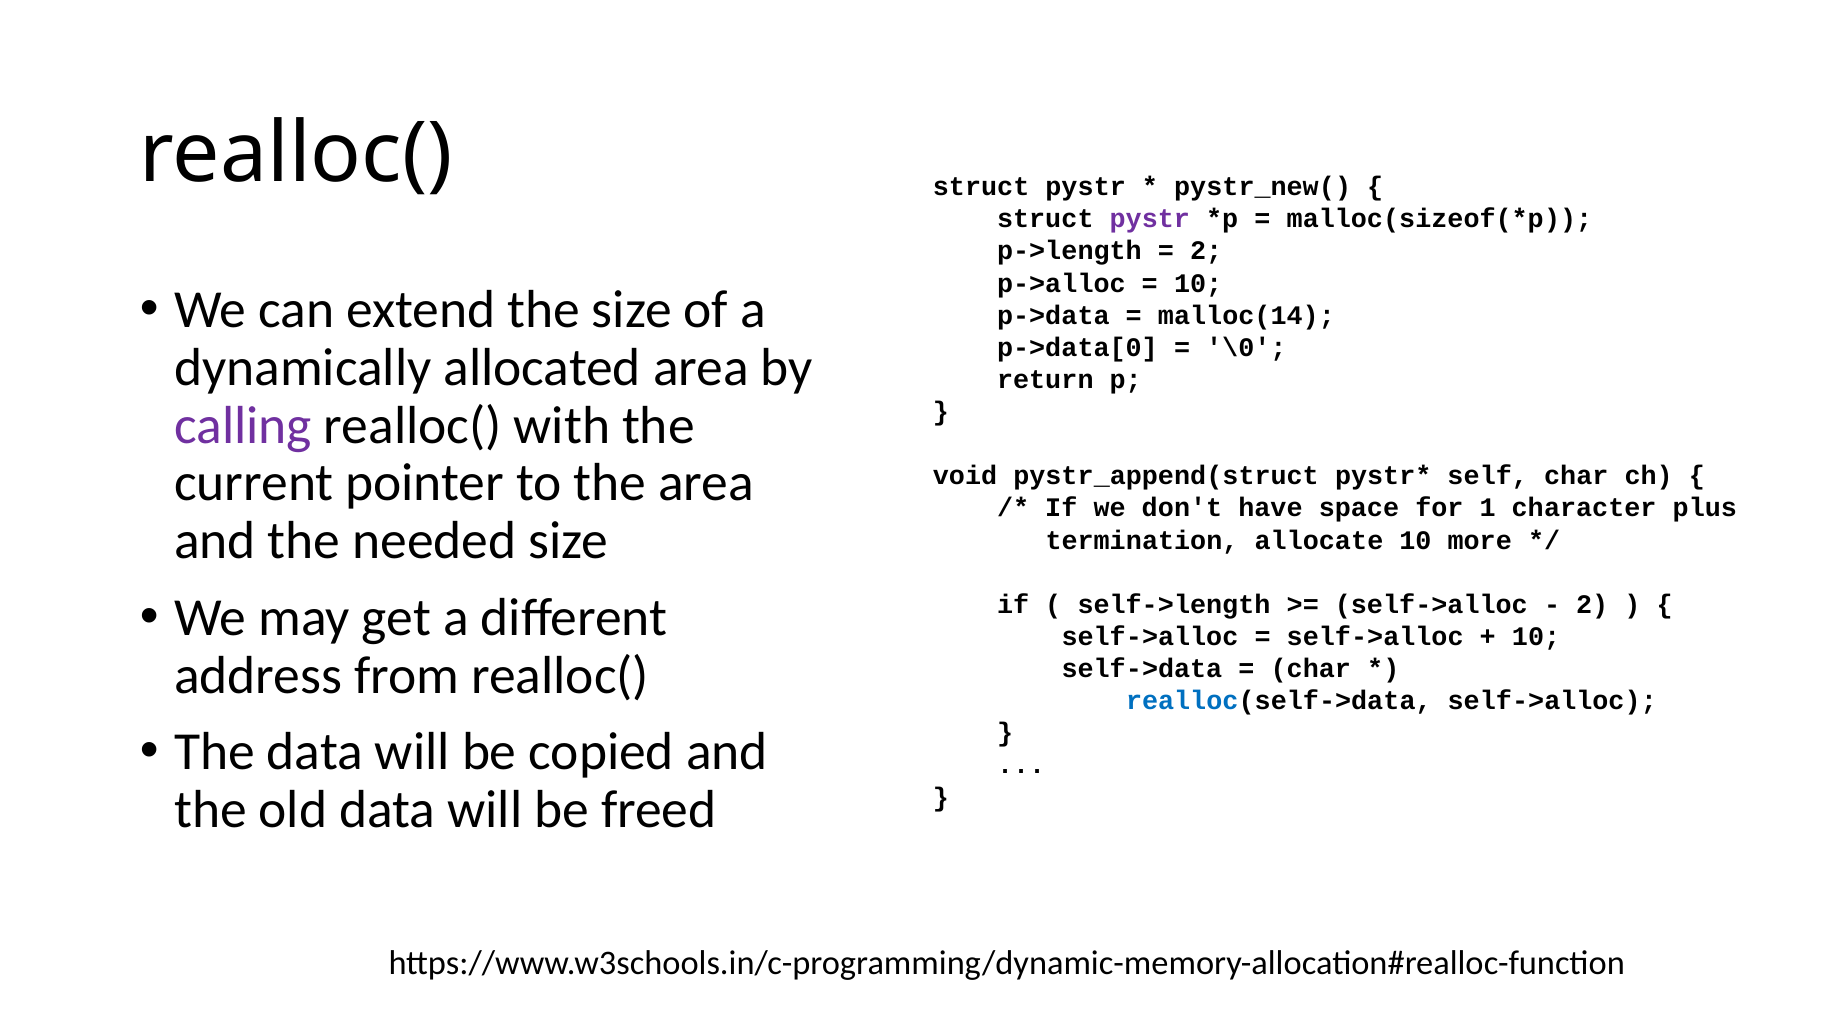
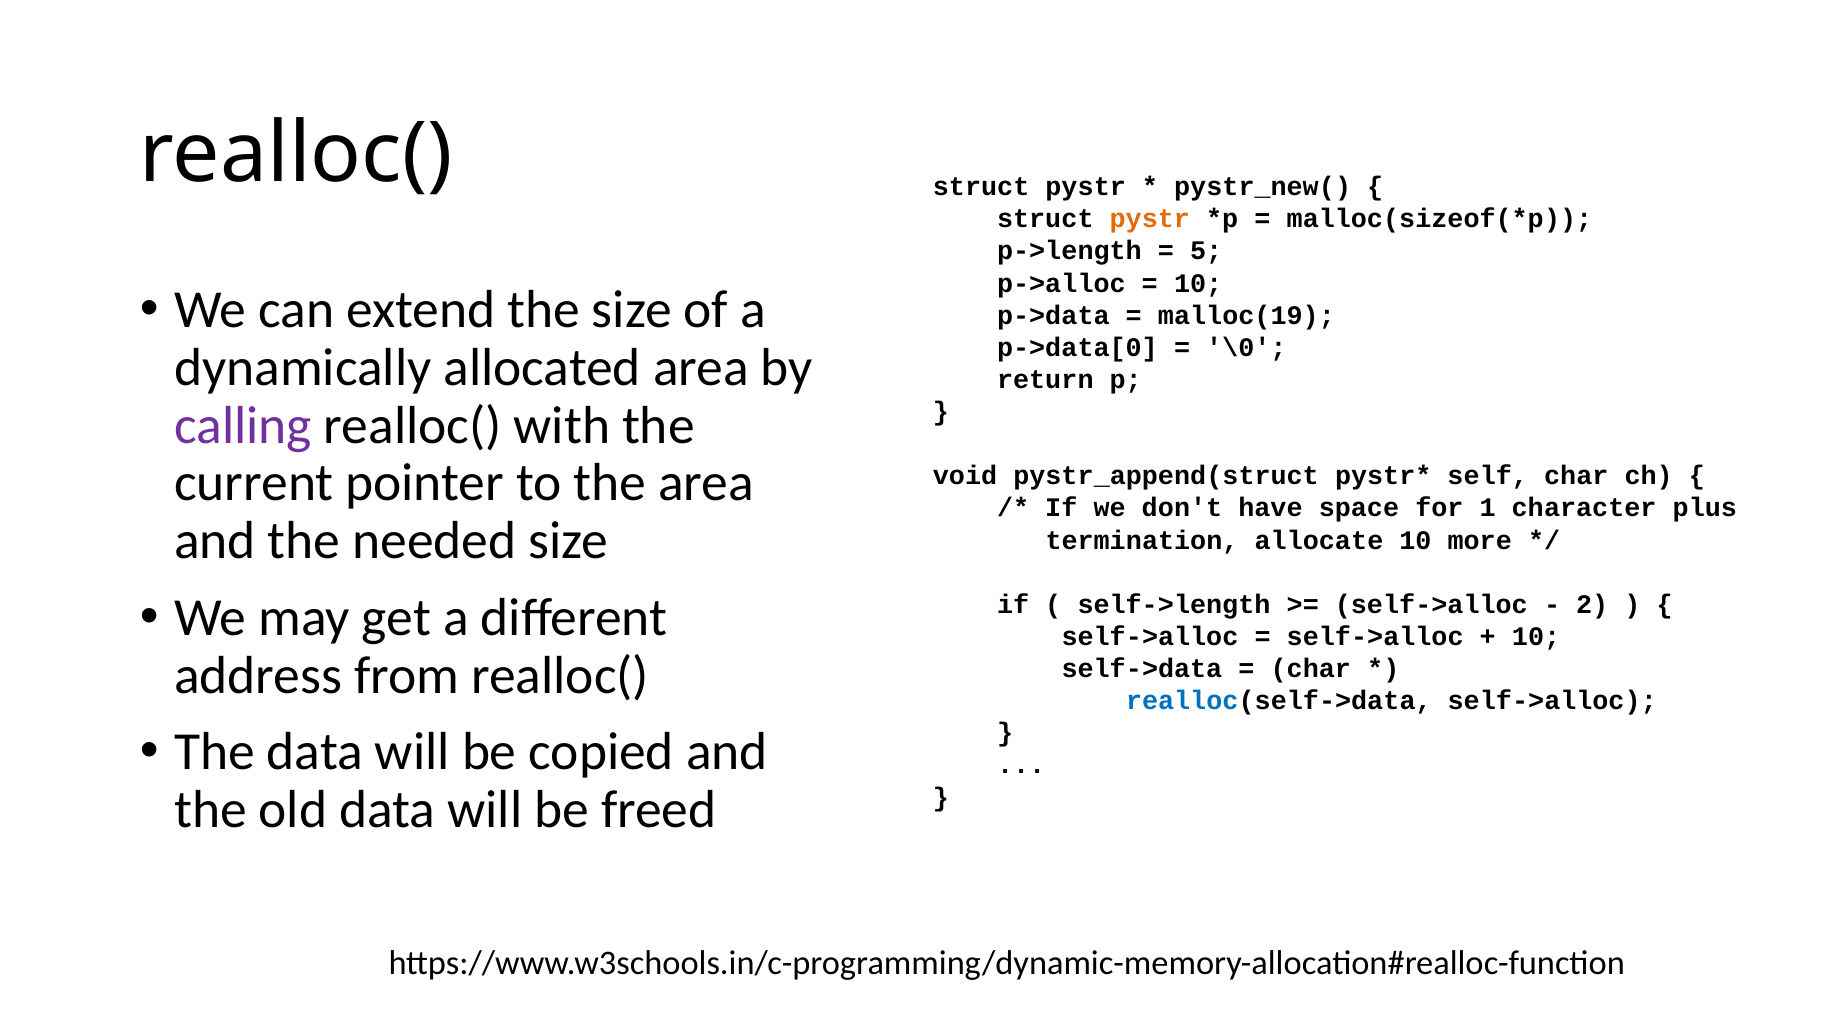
pystr at (1150, 219) colour: purple -> orange
2 at (1206, 251): 2 -> 5
malloc(14: malloc(14 -> malloc(19
